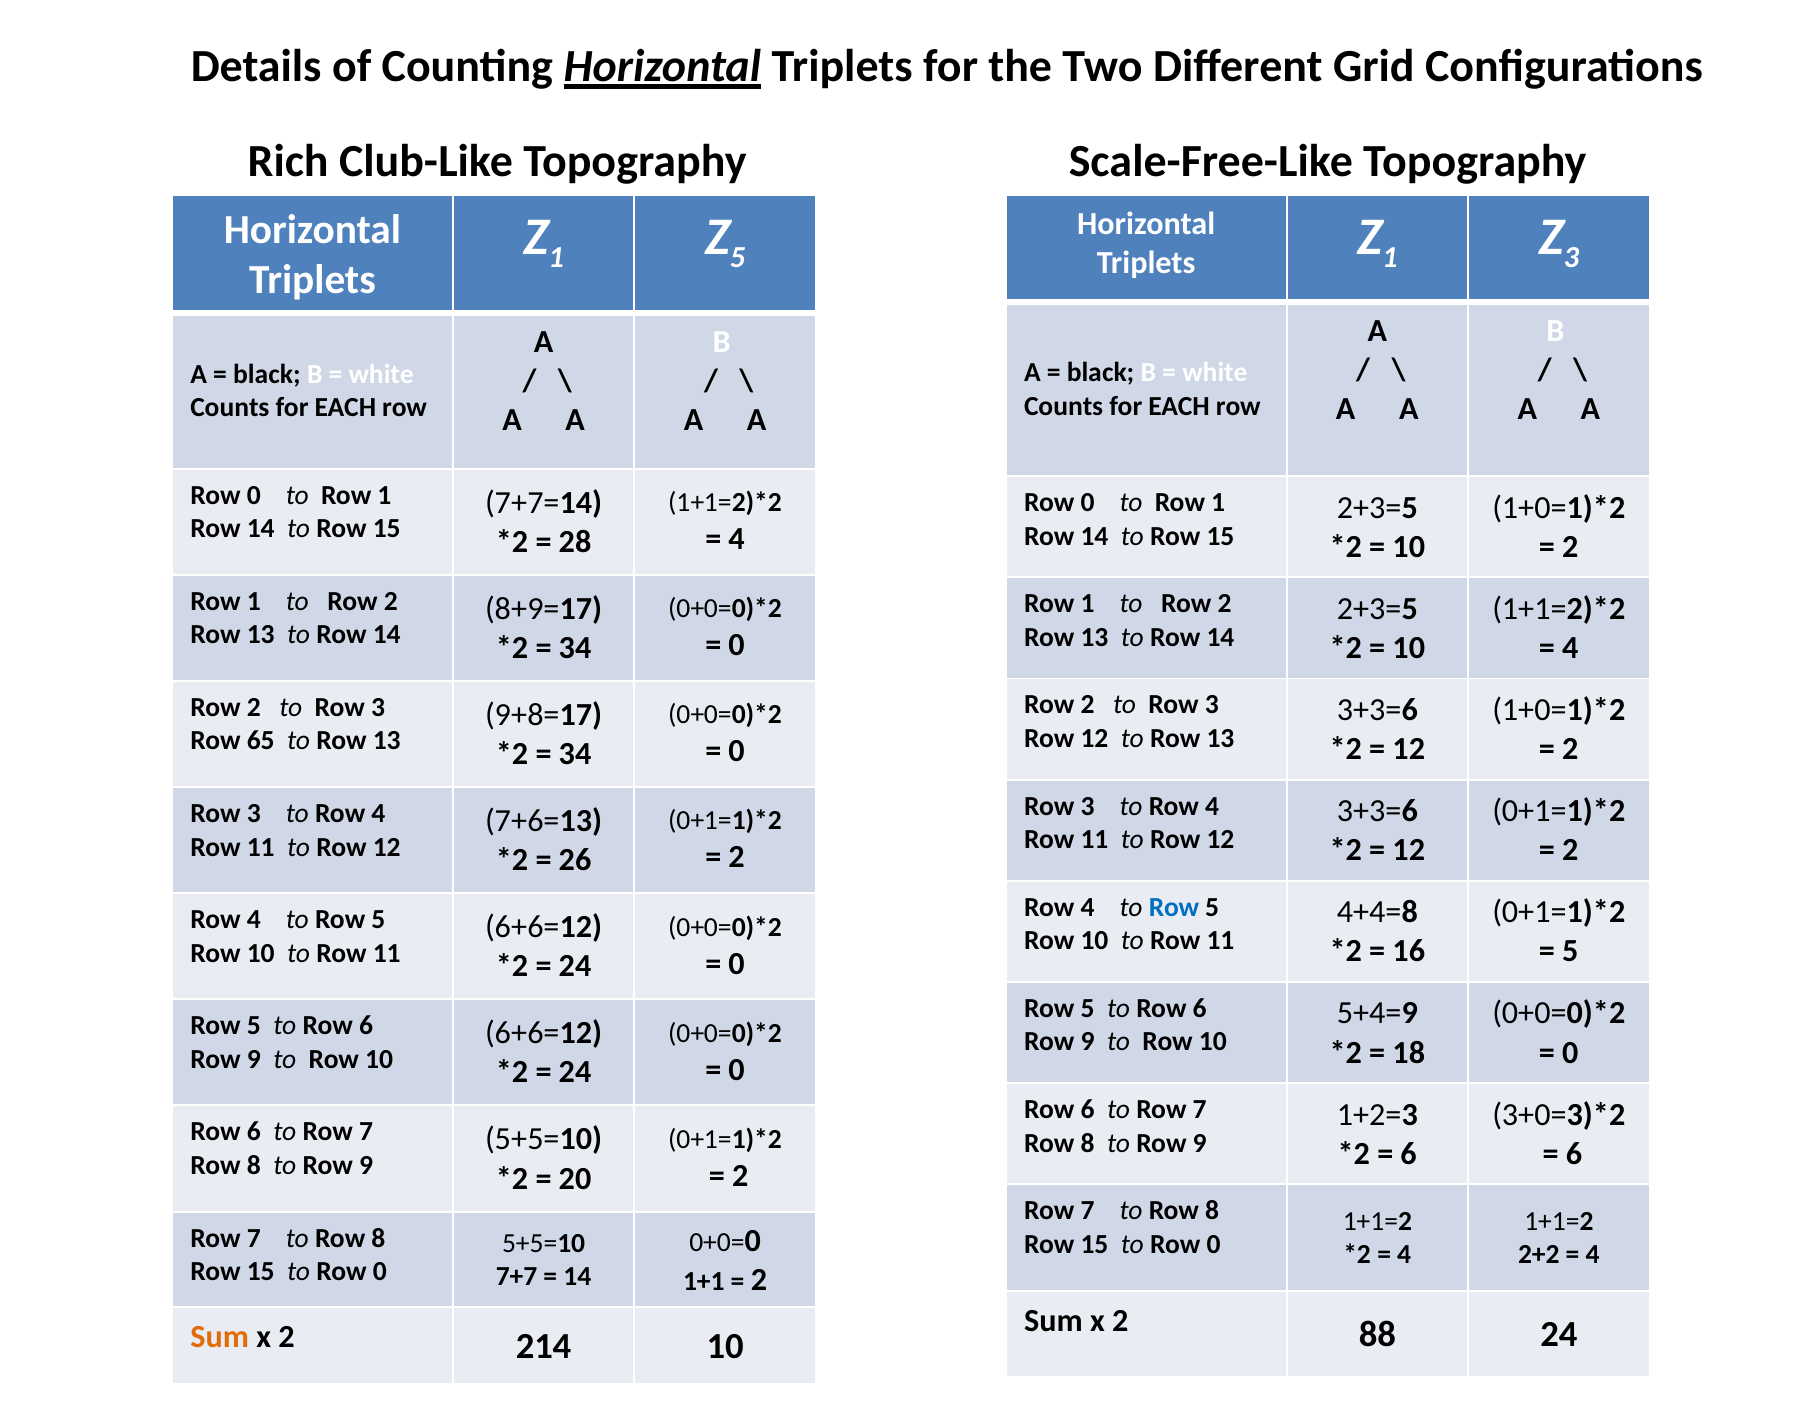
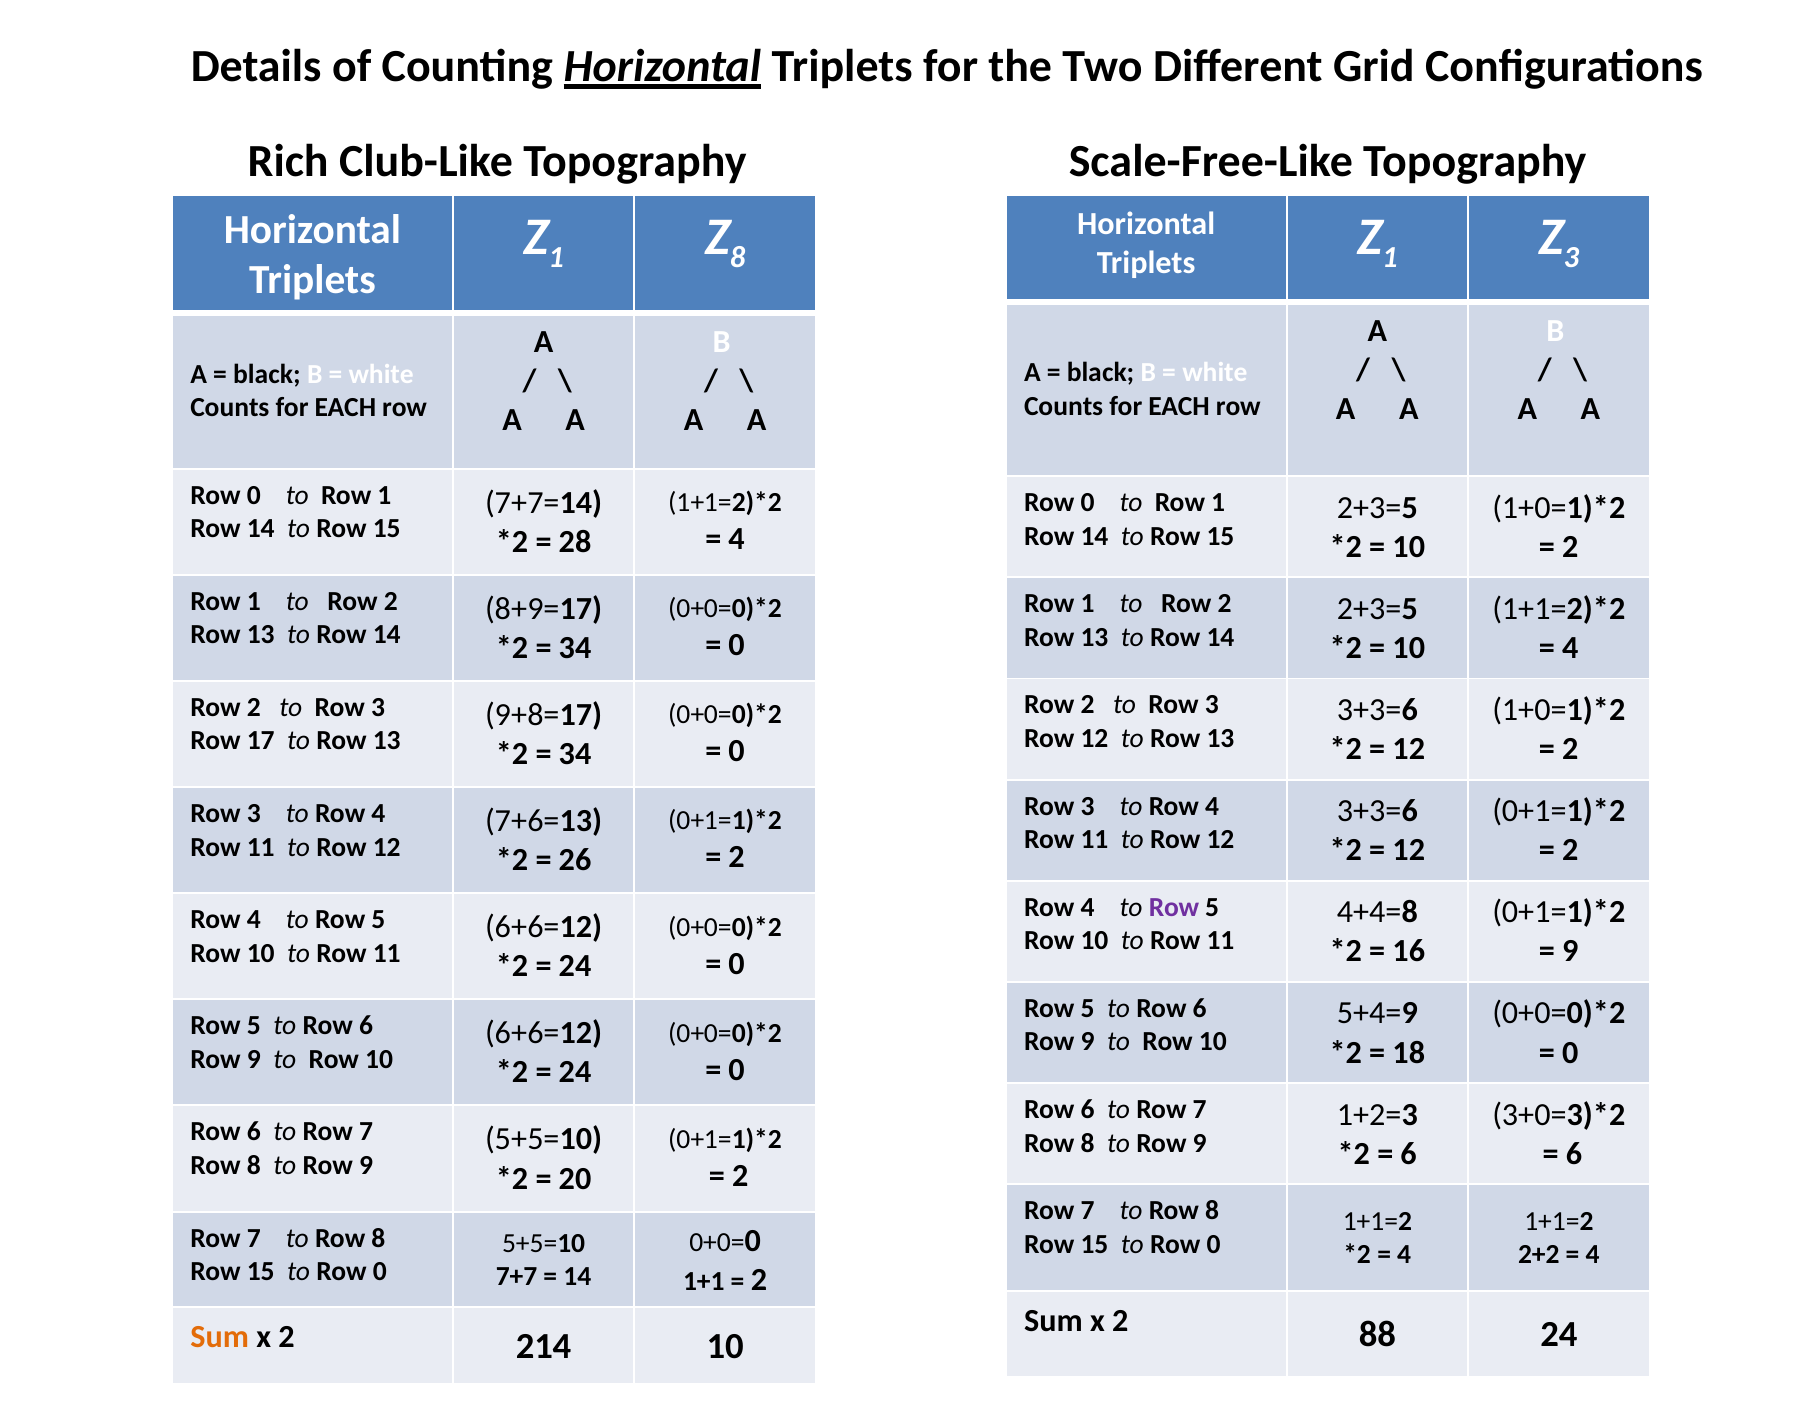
5 at (738, 258): 5 -> 8
65: 65 -> 17
Row at (1174, 908) colour: blue -> purple
5 at (1570, 952): 5 -> 9
